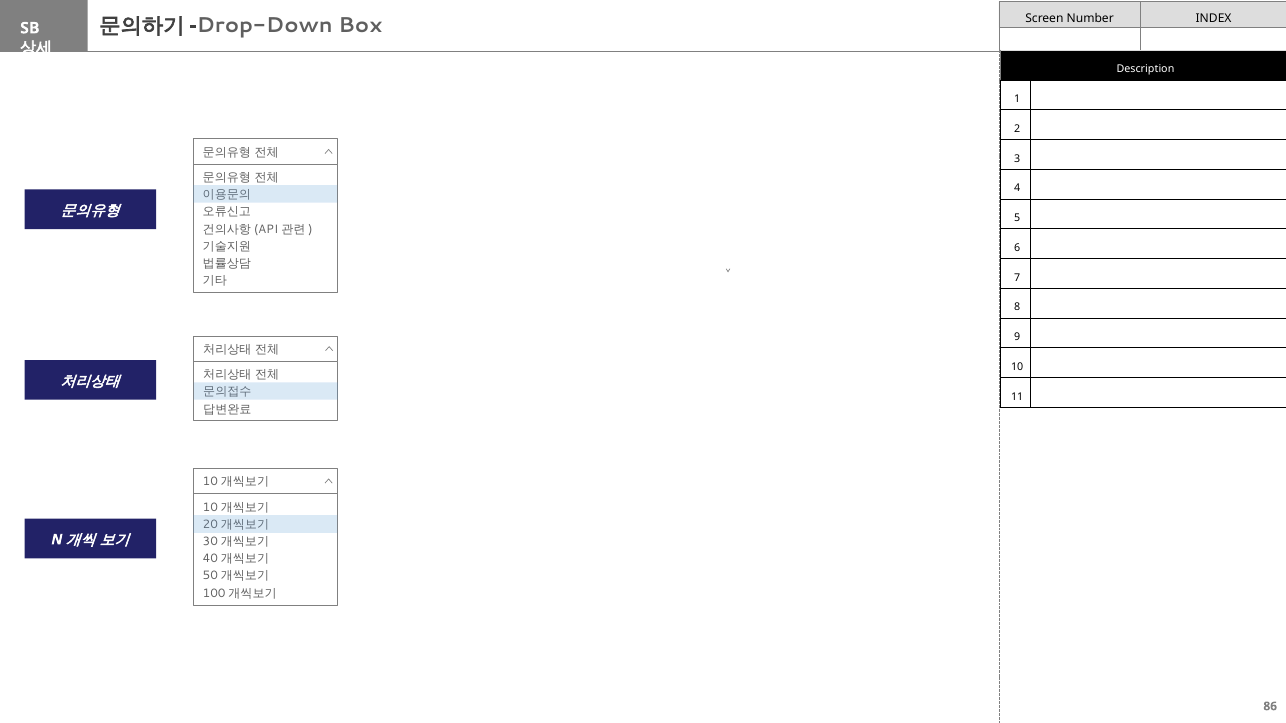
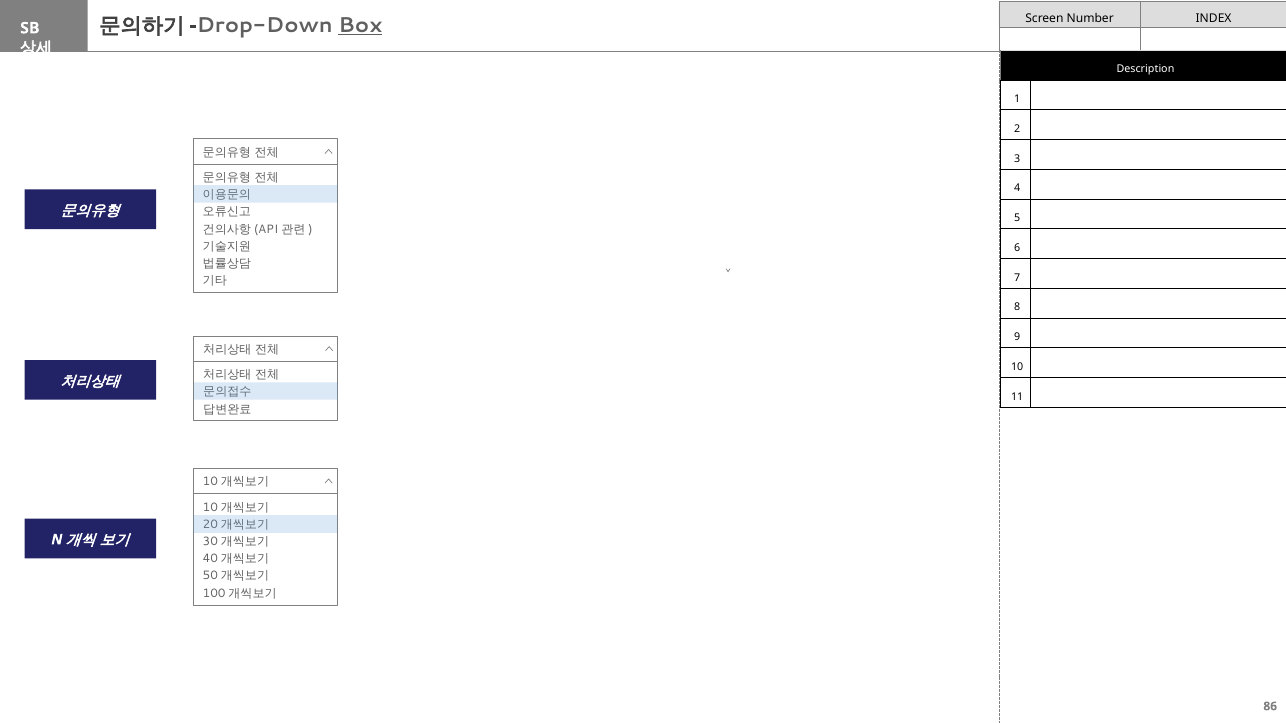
Box underline: none -> present
